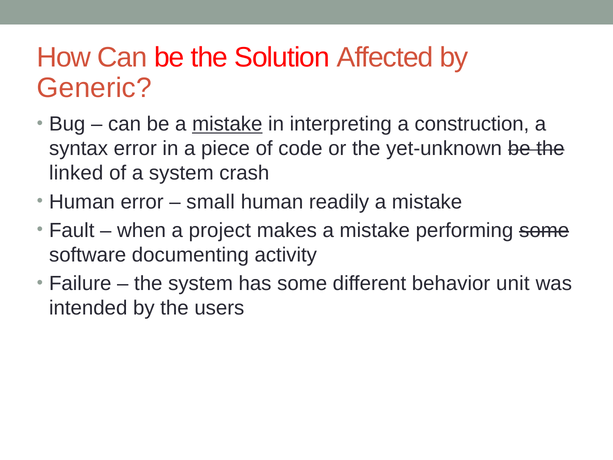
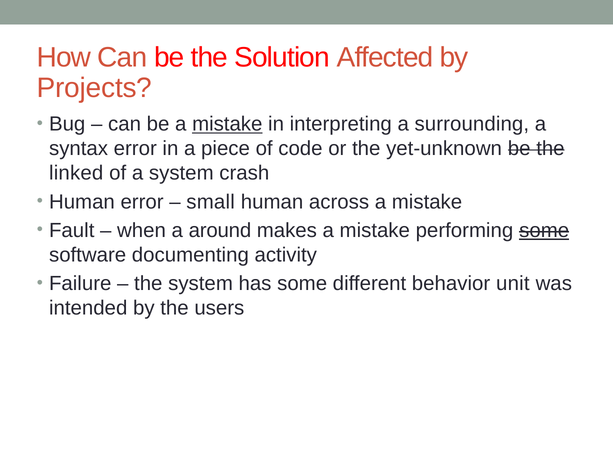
Generic: Generic -> Projects
construction: construction -> surrounding
readily: readily -> across
project: project -> around
some at (544, 230) underline: none -> present
